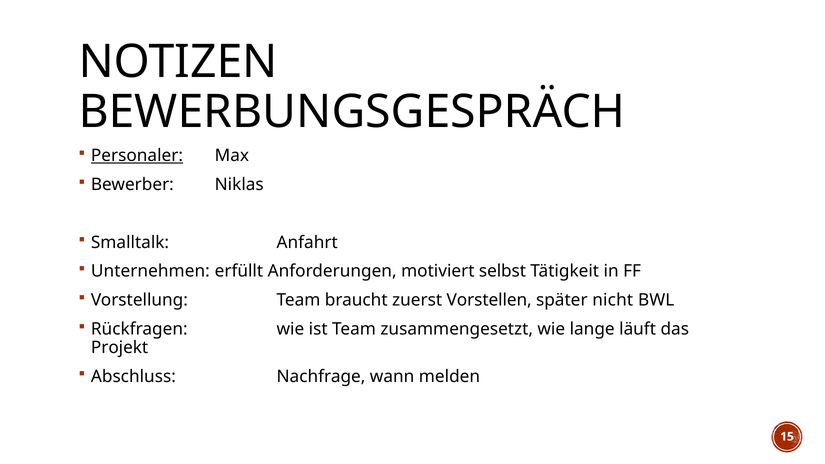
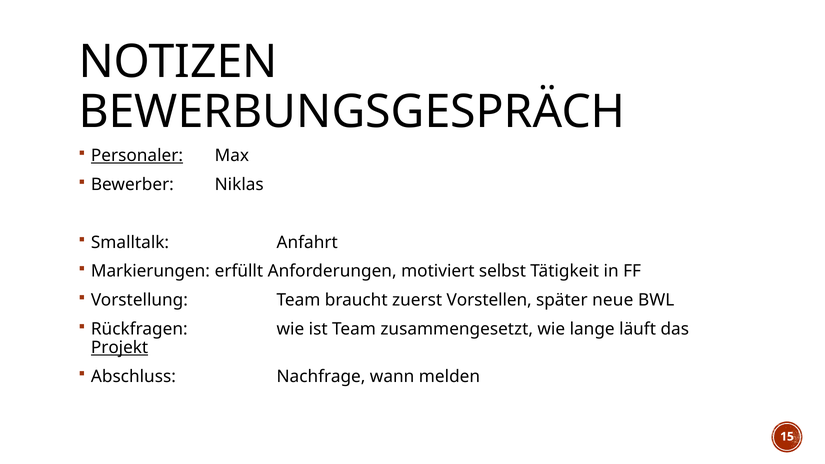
Unternehmen: Unternehmen -> Markierungen
nicht: nicht -> neue
Projekt underline: none -> present
